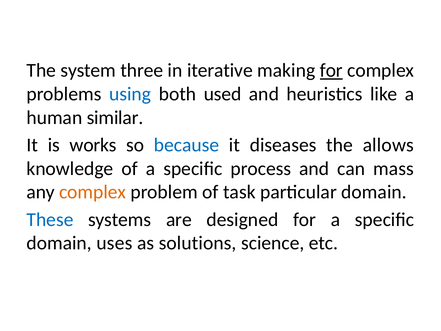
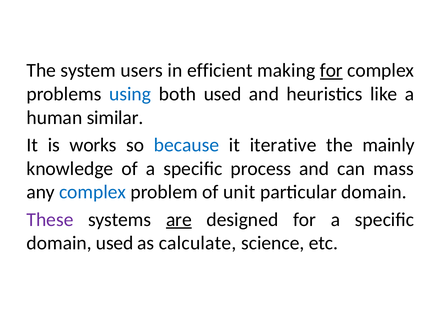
three: three -> users
iterative: iterative -> efficient
diseases: diseases -> iterative
allows: allows -> mainly
complex at (93, 192) colour: orange -> blue
task: task -> unit
These colour: blue -> purple
are underline: none -> present
domain uses: uses -> used
solutions: solutions -> calculate
